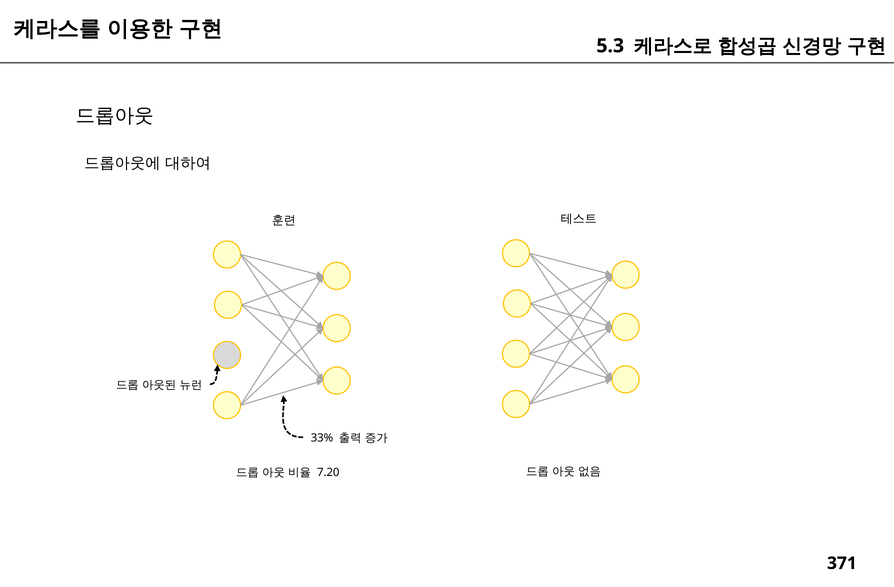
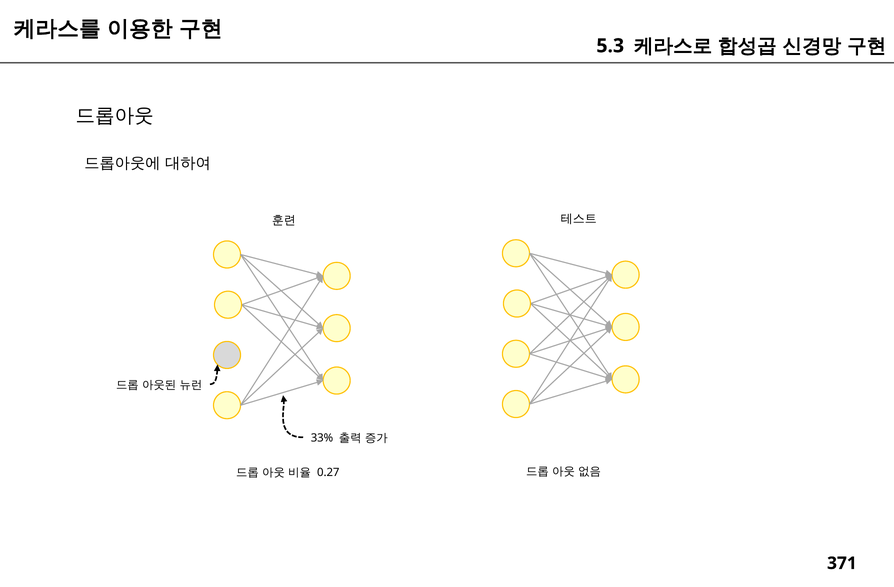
7.20: 7.20 -> 0.27
